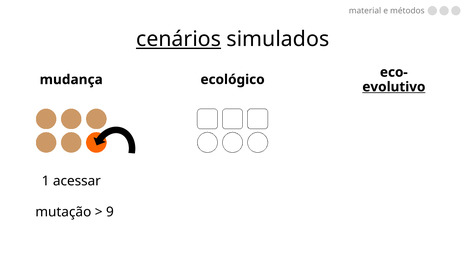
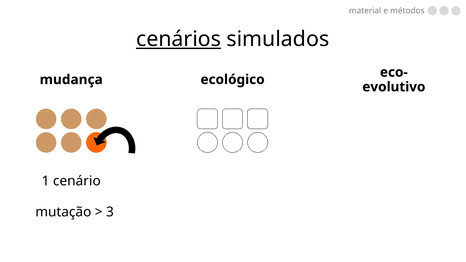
evolutivo underline: present -> none
acessar: acessar -> cenário
9: 9 -> 3
